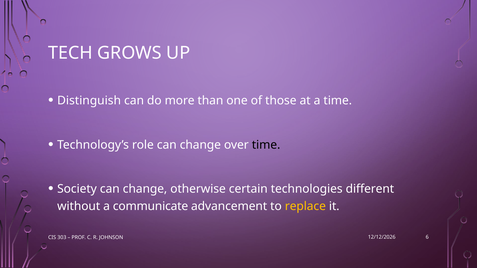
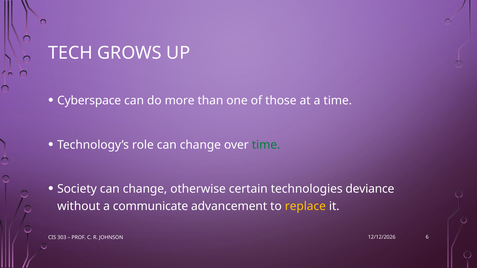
Distinguish: Distinguish -> Cyberspace
time at (266, 145) colour: black -> green
different: different -> deviance
